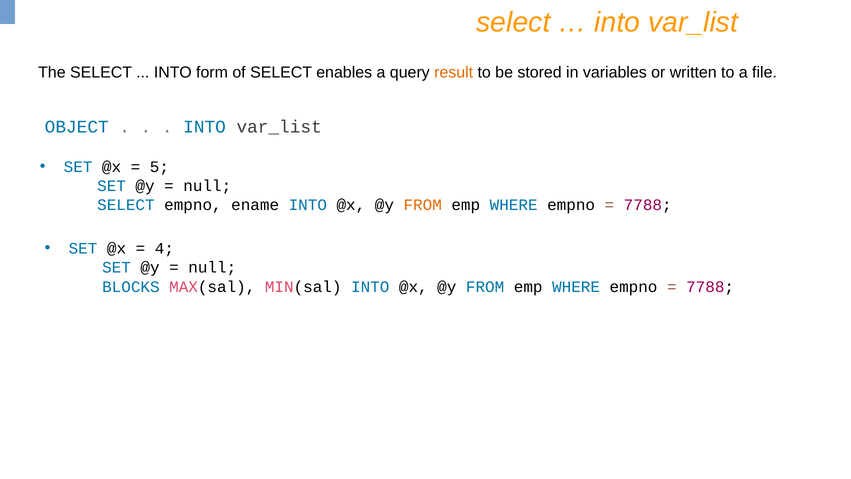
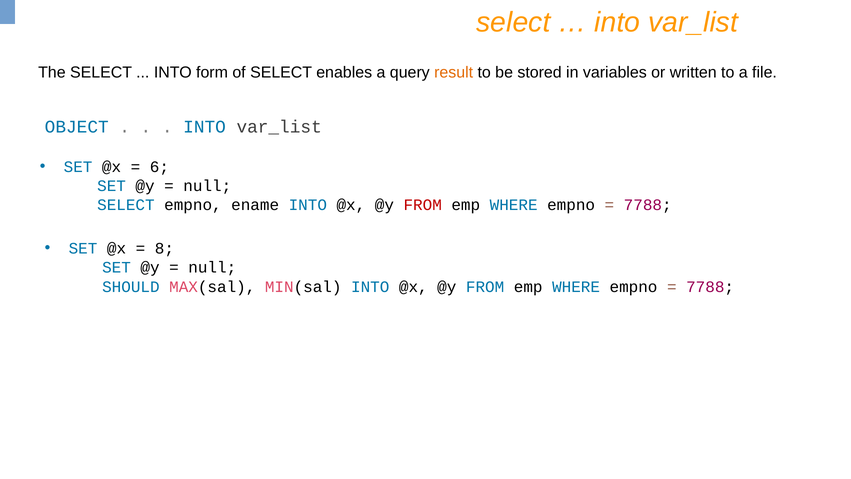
5: 5 -> 6
FROM at (423, 205) colour: orange -> red
4: 4 -> 8
BLOCKS: BLOCKS -> SHOULD
